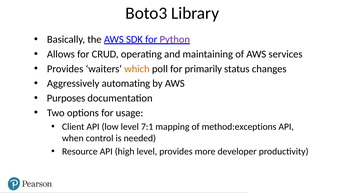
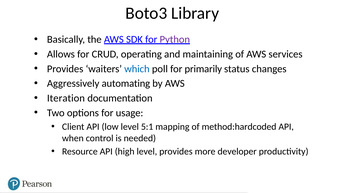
which colour: orange -> blue
Purposes: Purposes -> Iteration
7:1: 7:1 -> 5:1
method:exceptions: method:exceptions -> method:hardcoded
